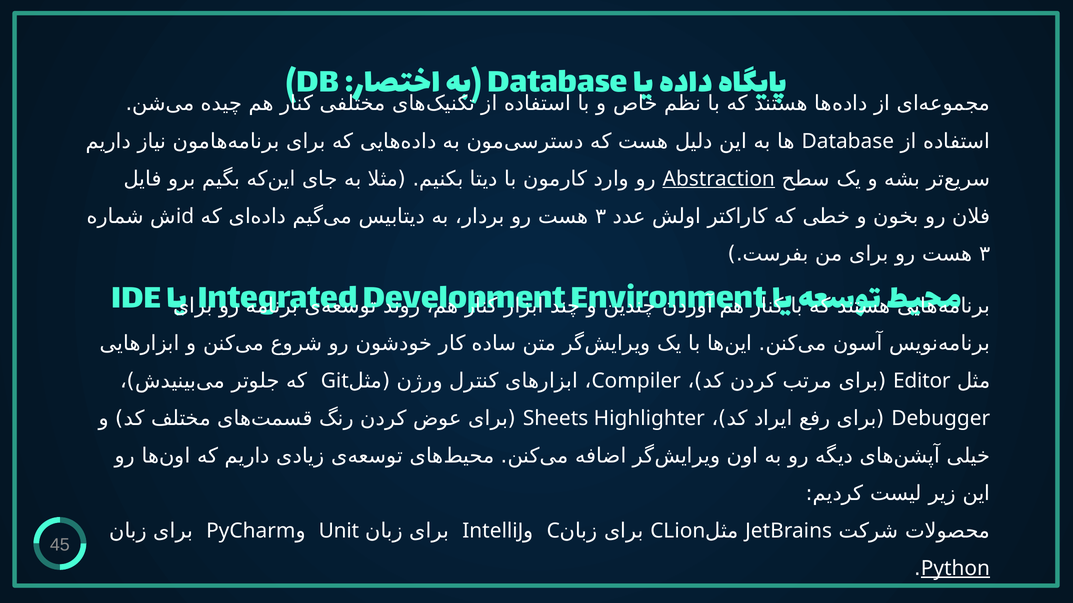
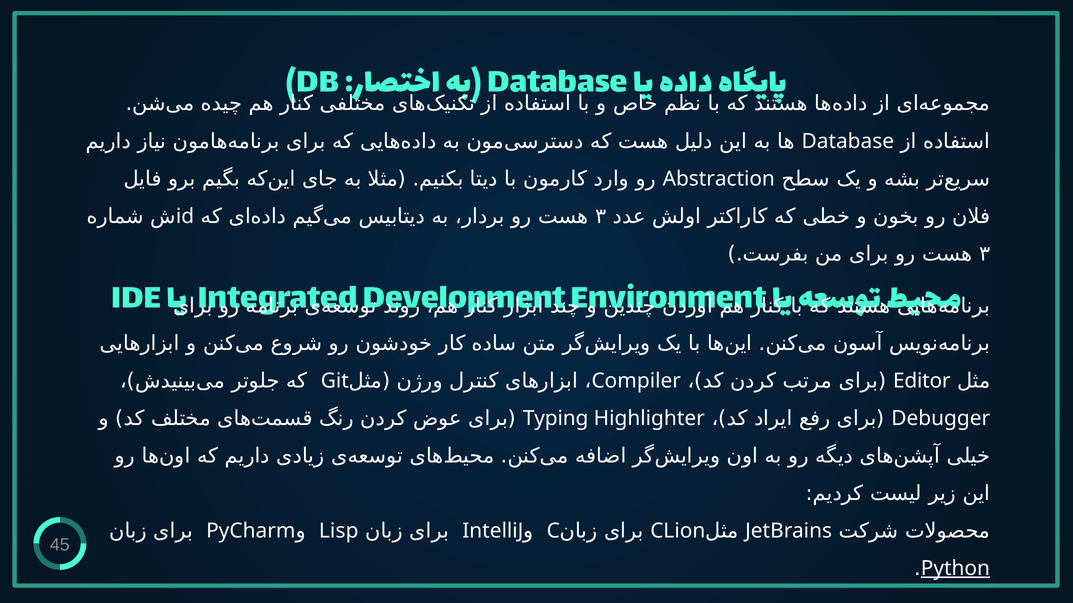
Abstraction underline: present -> none
Sheets: Sheets -> Typing
Unit: Unit -> Lisp
